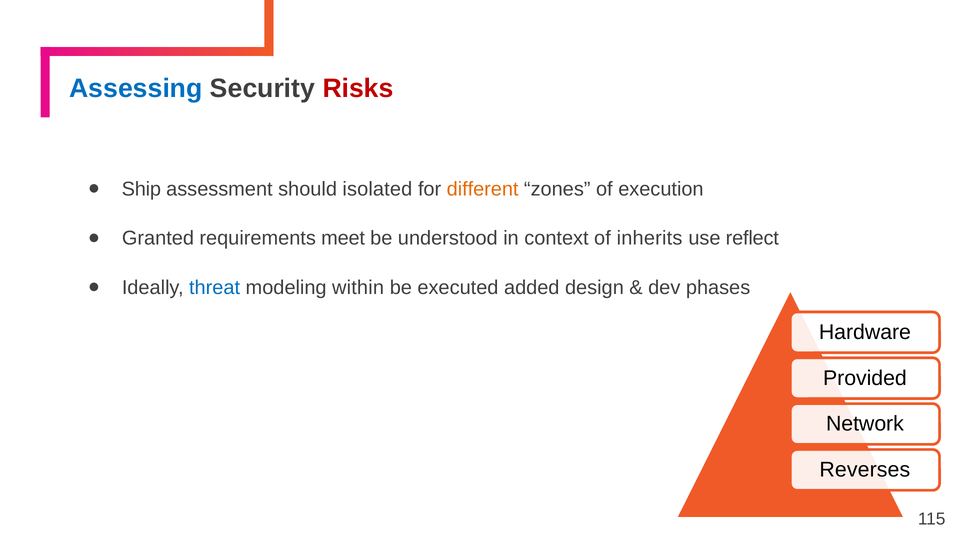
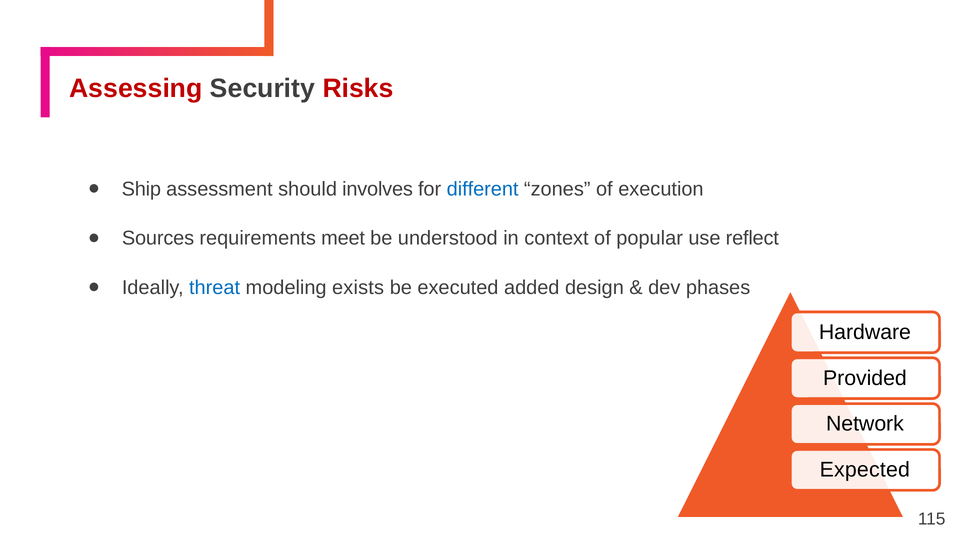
Assessing colour: blue -> red
isolated: isolated -> involves
different colour: orange -> blue
Granted: Granted -> Sources
inherits: inherits -> popular
within: within -> exists
Reverses: Reverses -> Expected
